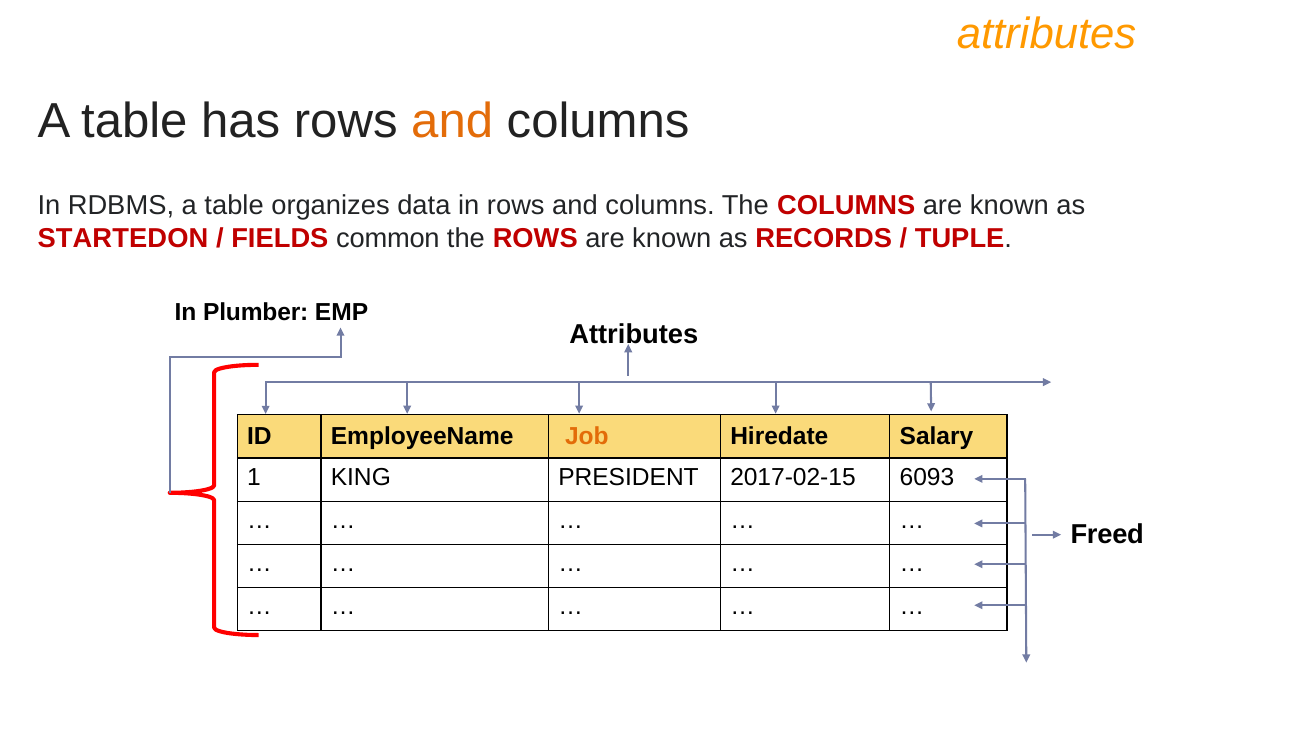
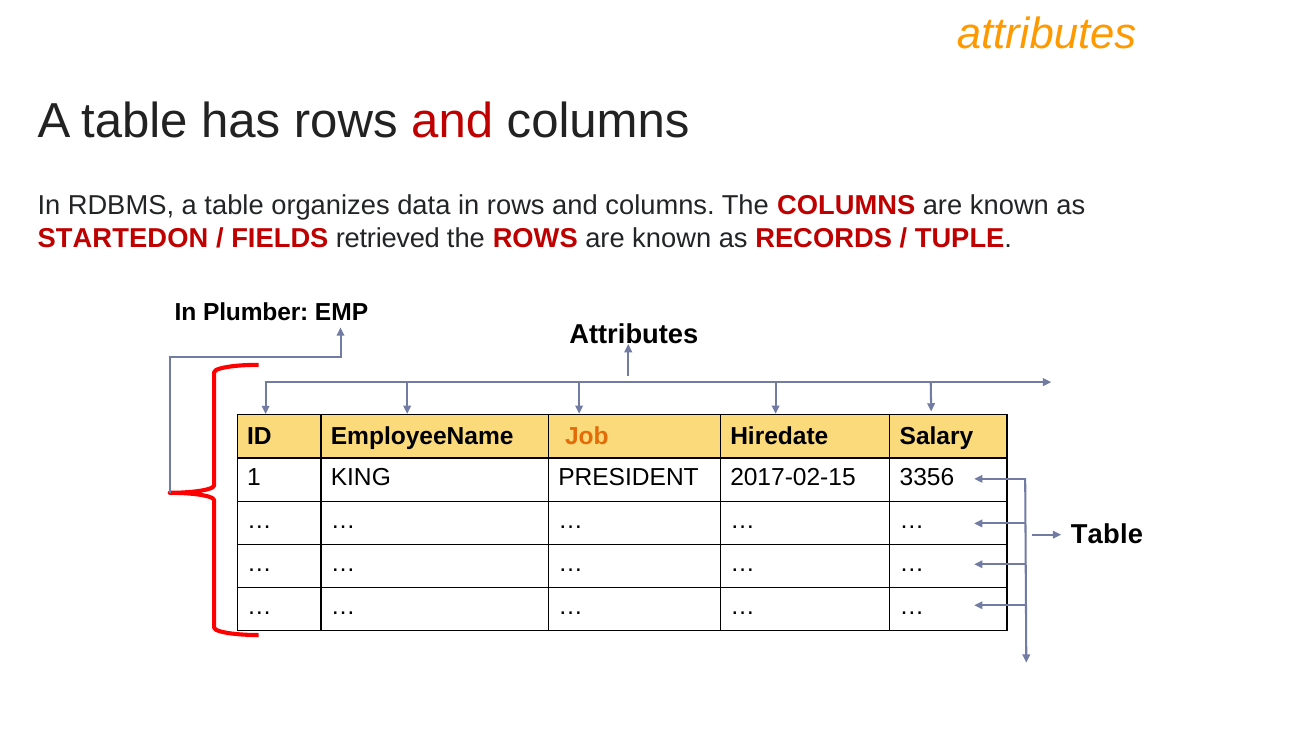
and at (452, 121) colour: orange -> red
common: common -> retrieved
6093: 6093 -> 3356
Freed at (1107, 534): Freed -> Table
